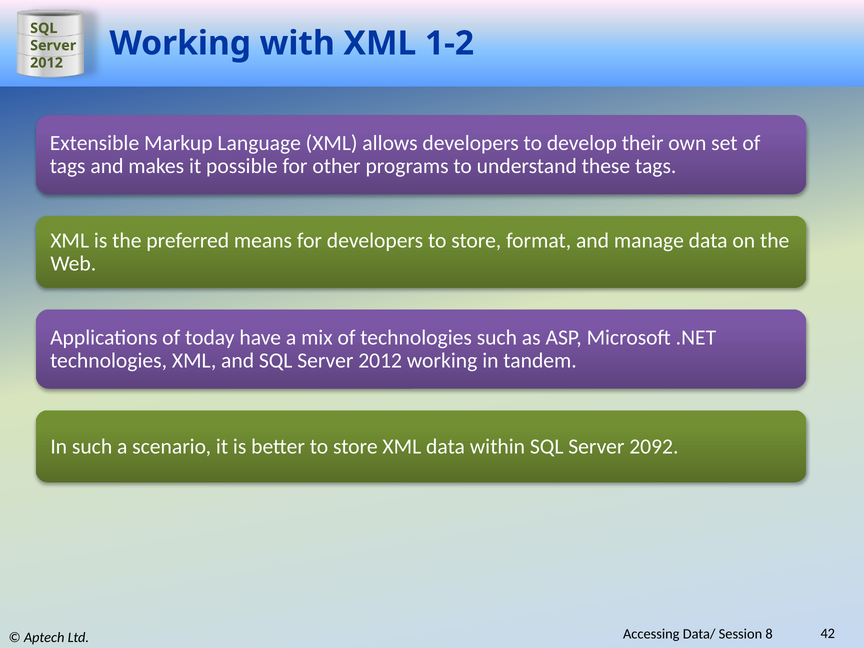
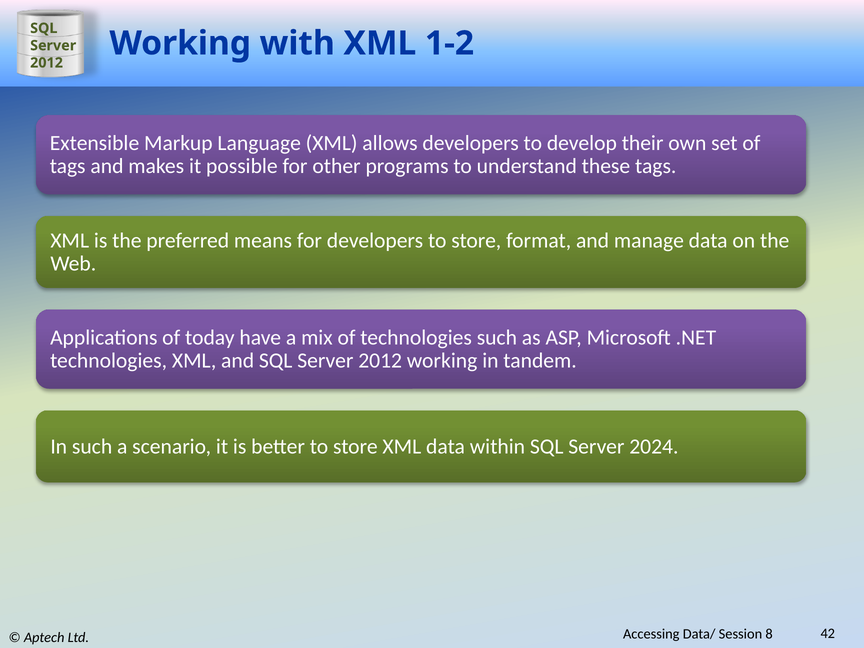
2092: 2092 -> 2024
